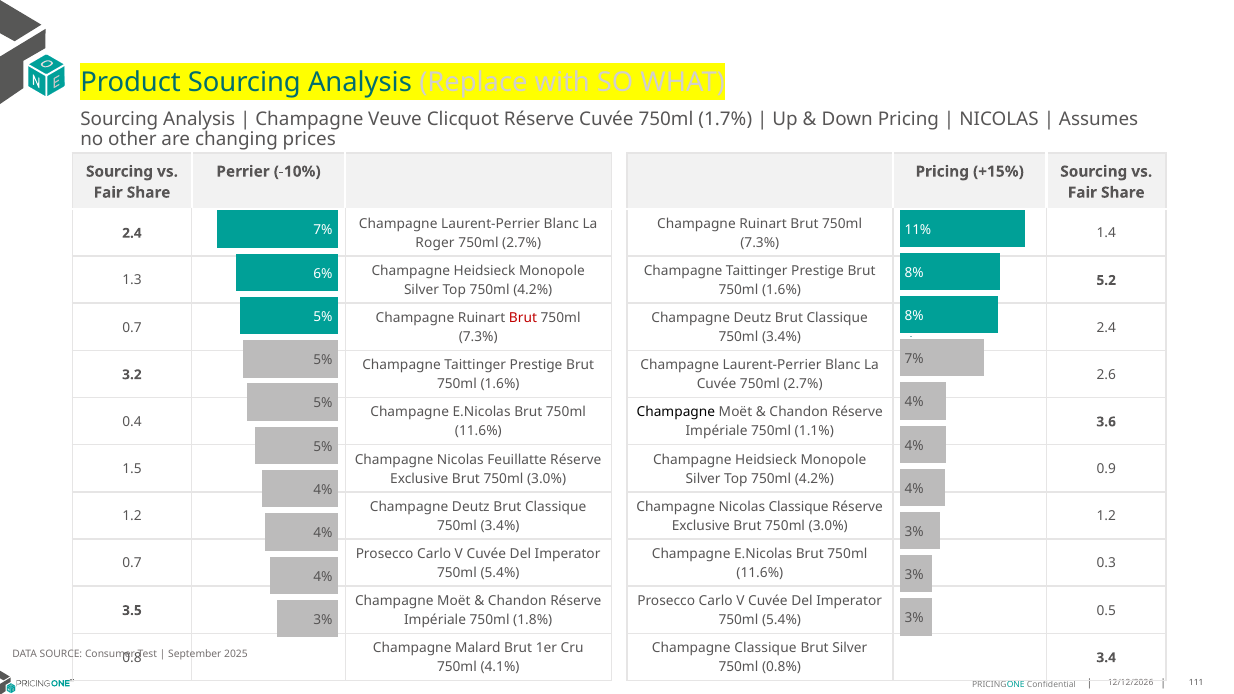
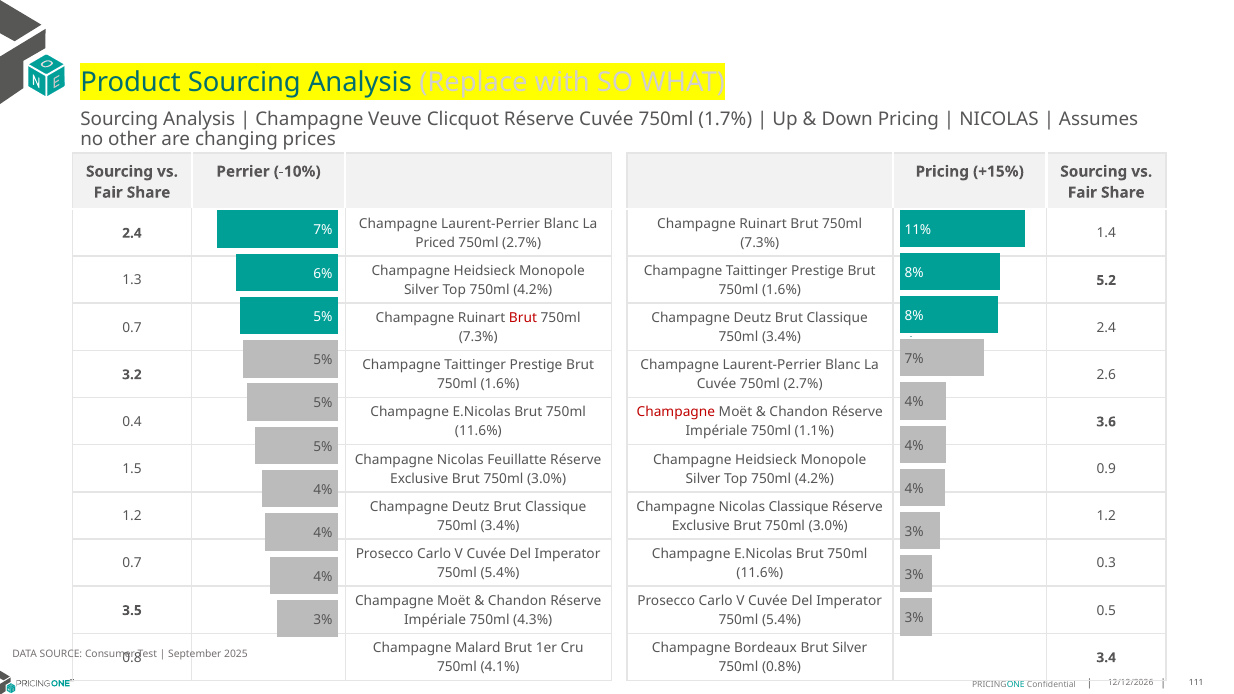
Roger: Roger -> Priced
Champagne at (676, 412) colour: black -> red
1.8%: 1.8% -> 4.3%
Champagne Classique: Classique -> Bordeaux
